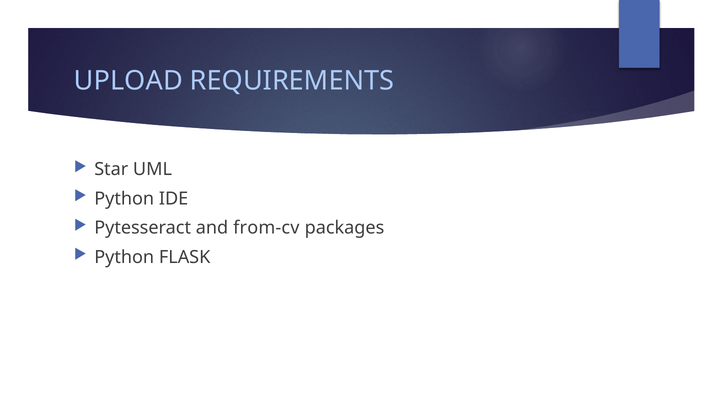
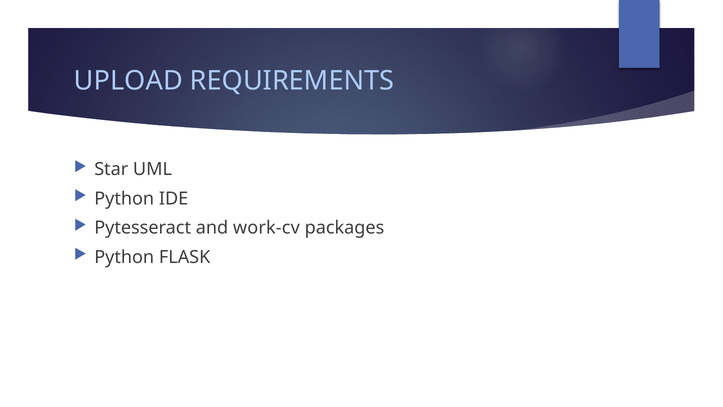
from-cv: from-cv -> work-cv
